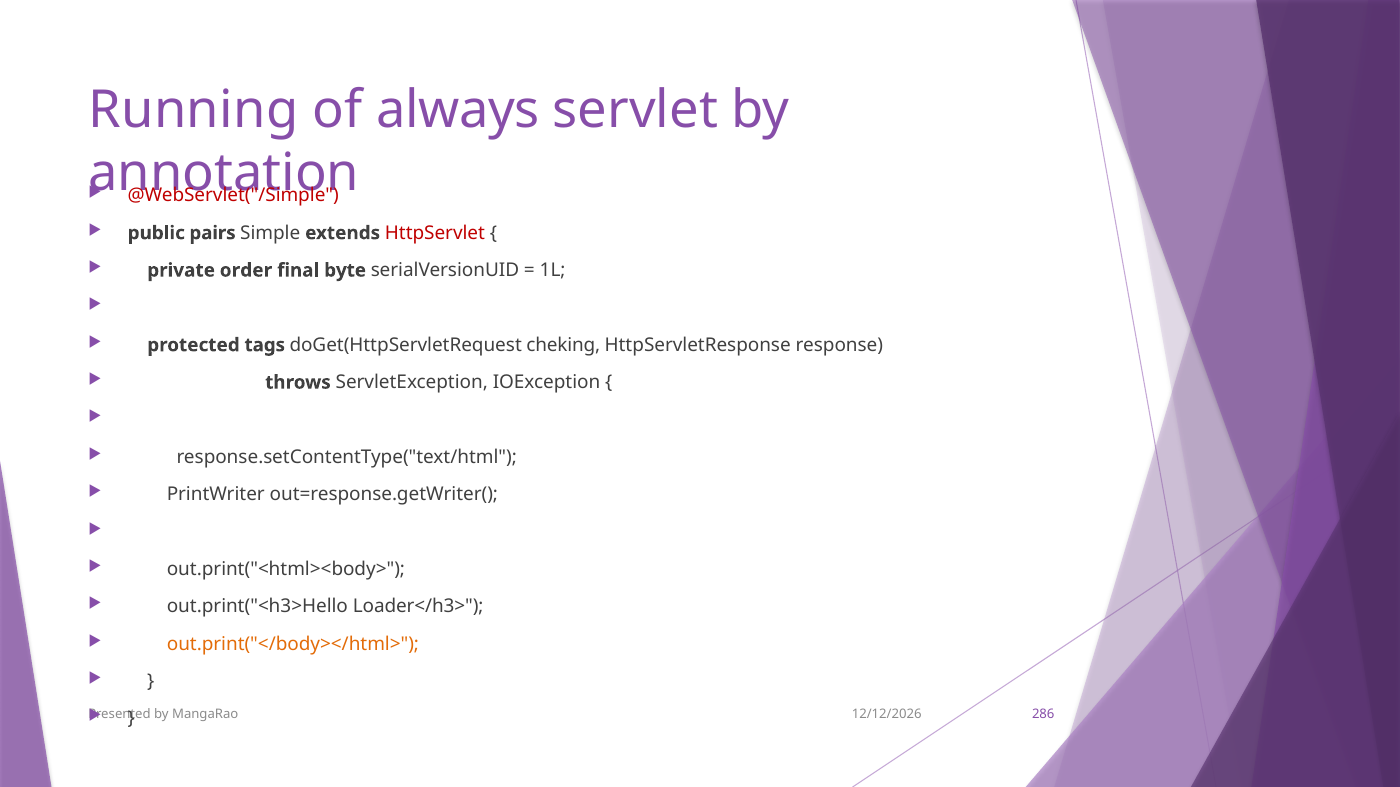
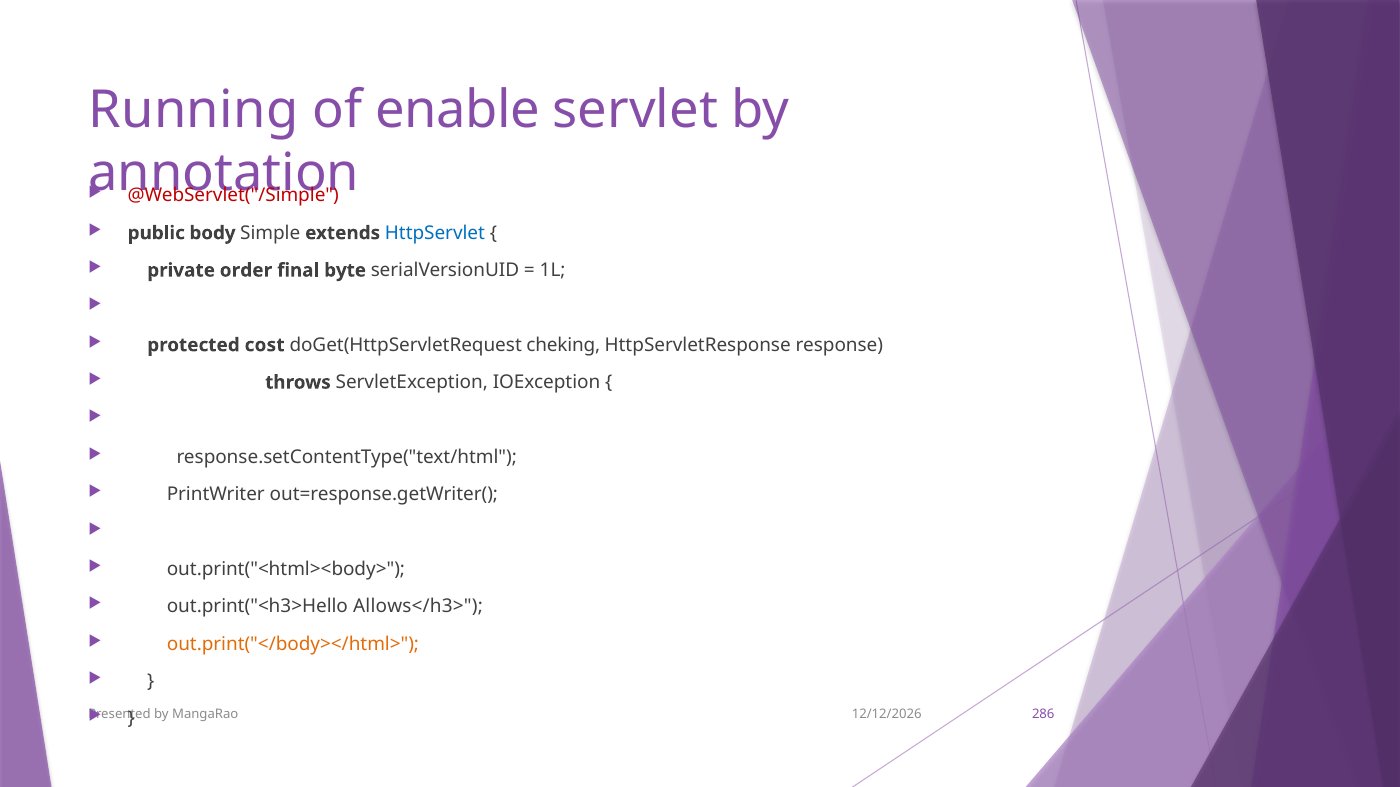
always: always -> enable
pairs: pairs -> body
HttpServlet colour: red -> blue
tags: tags -> cost
Loader</h3>: Loader</h3> -> Allows</h3>
